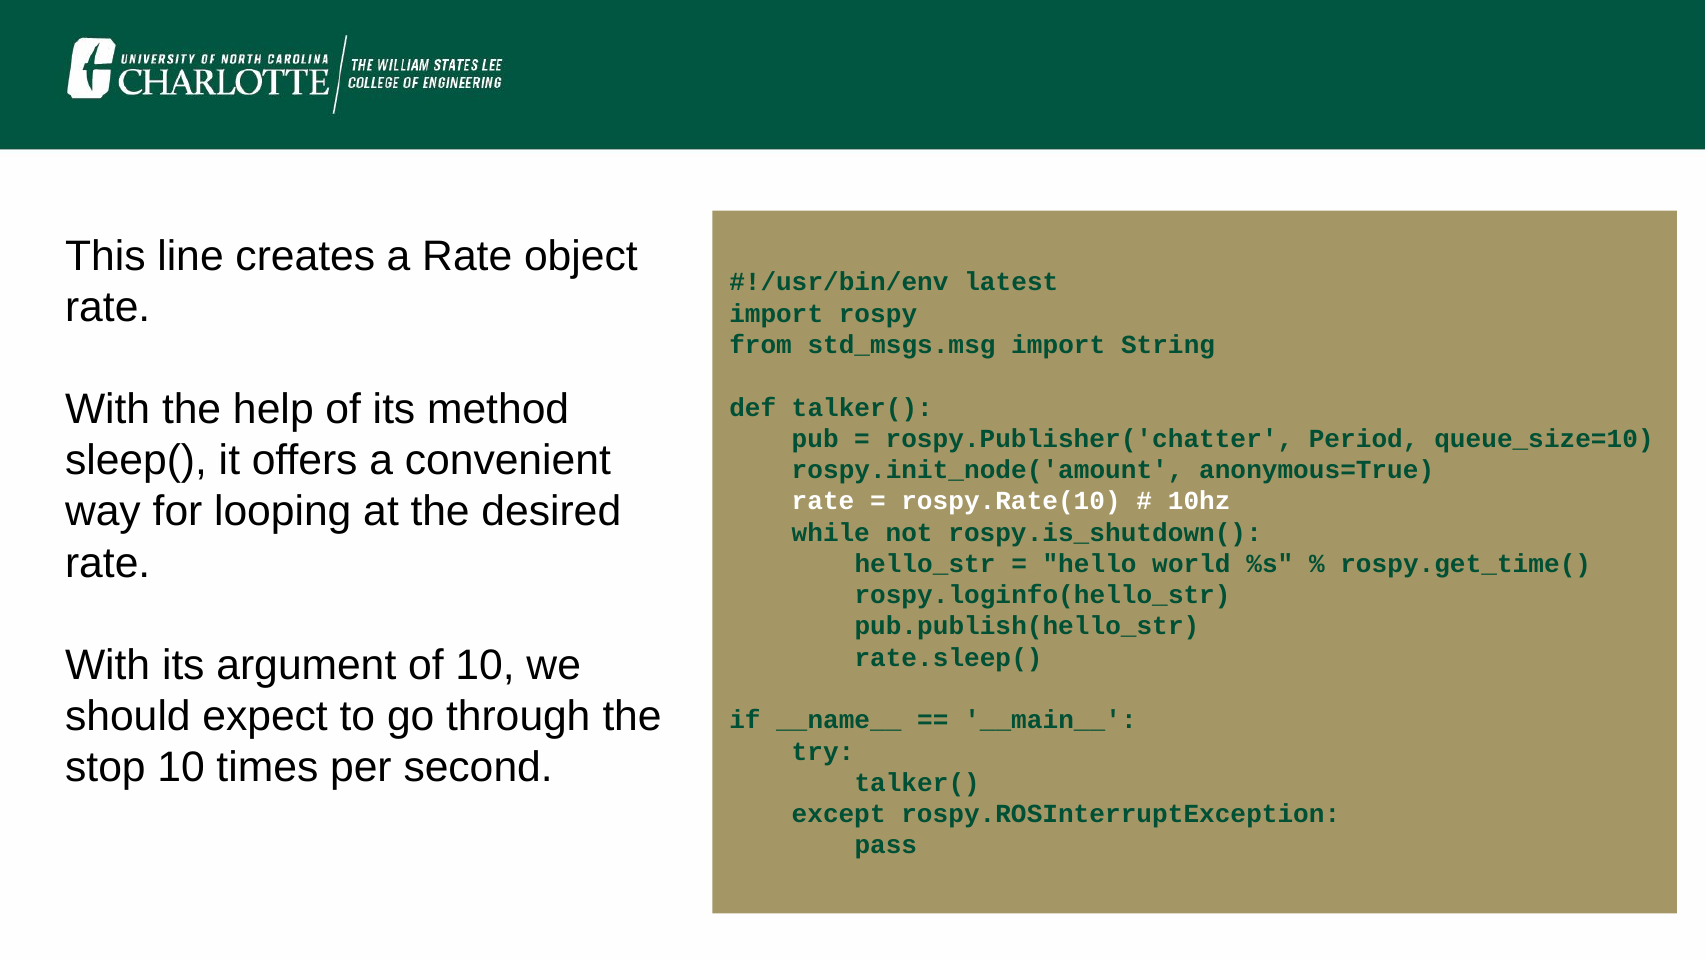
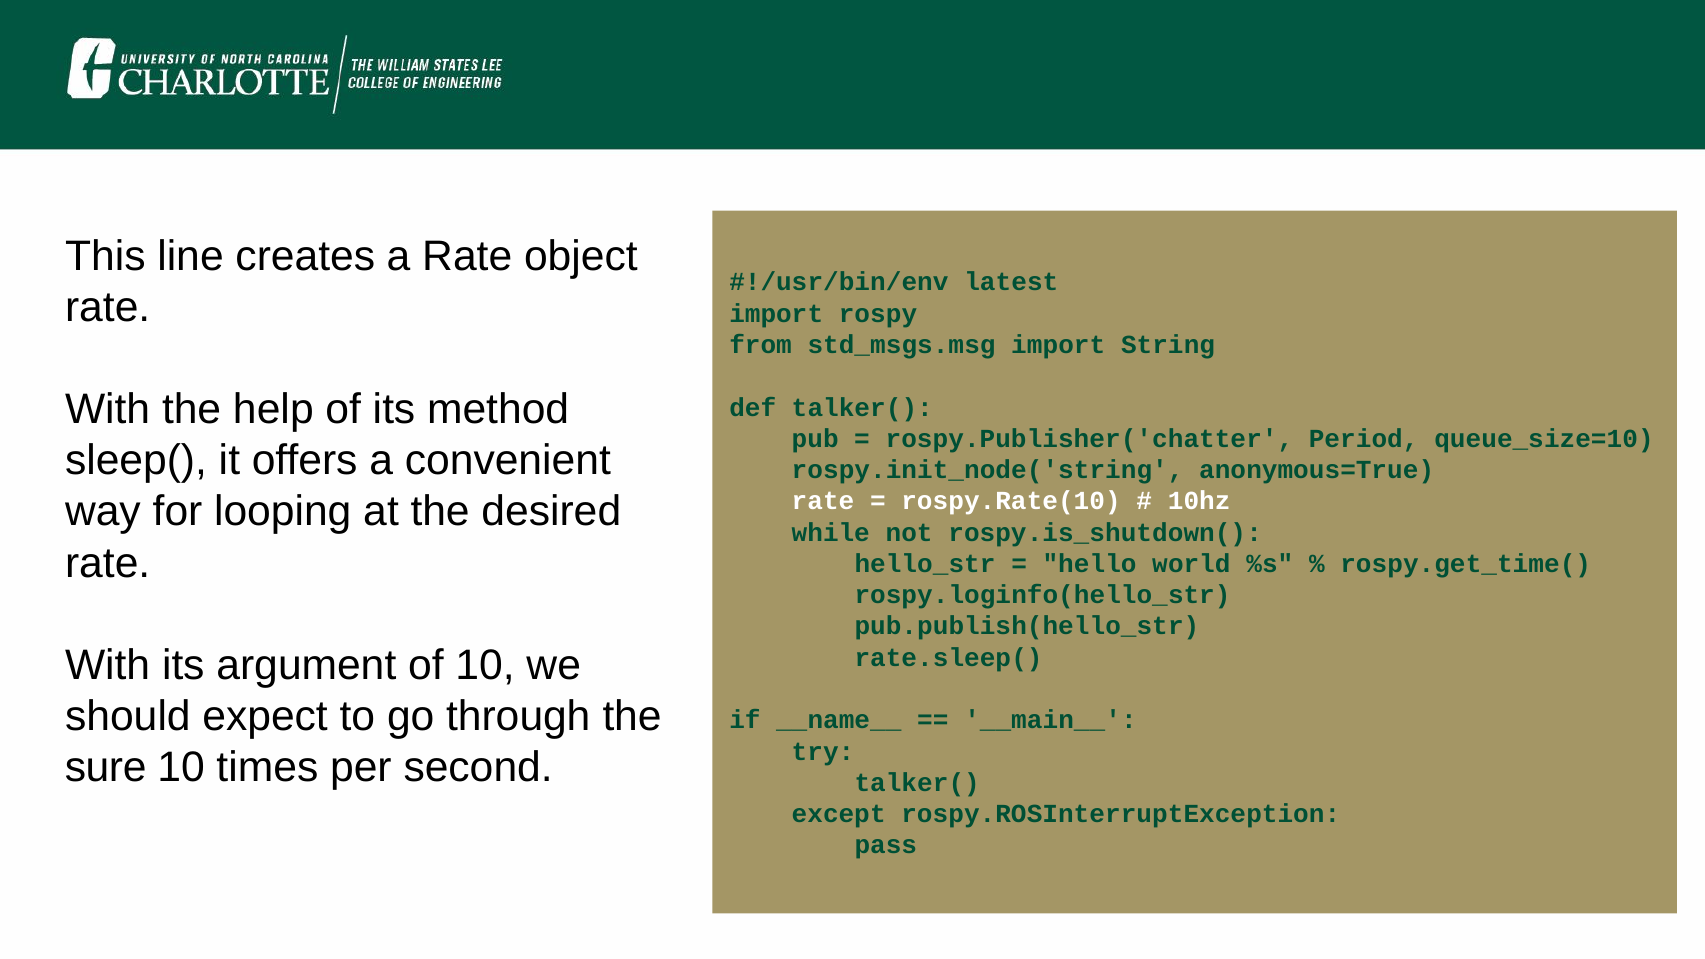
rospy.init_node('amount: rospy.init_node('amount -> rospy.init_node('string
stop: stop -> sure
